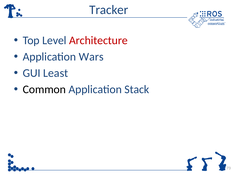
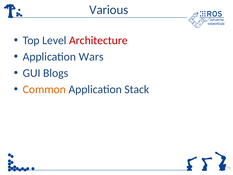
Tracker: Tracker -> Various
Least: Least -> Blogs
Common colour: black -> orange
